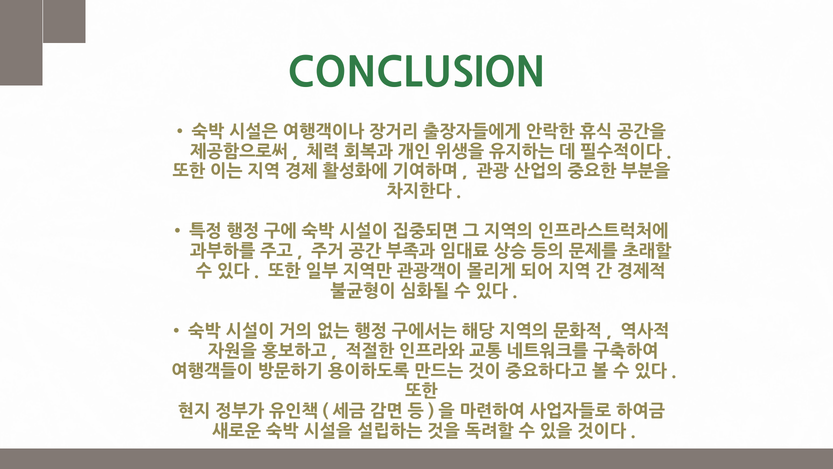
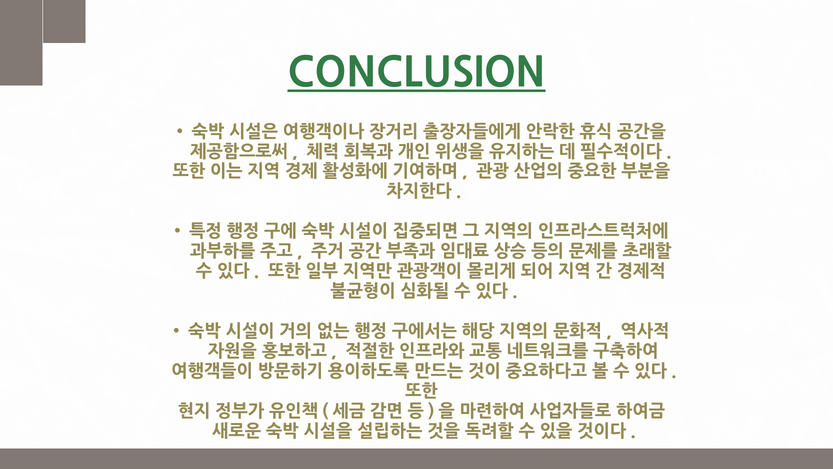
CONCLUSION underline: none -> present
